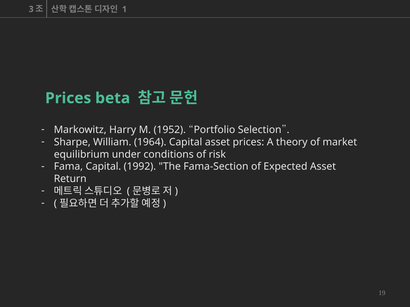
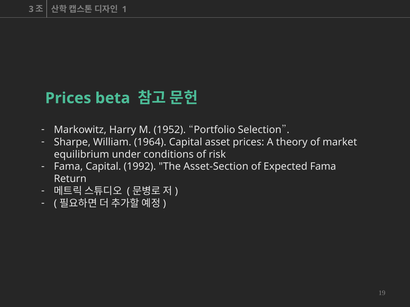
Fama-Section: Fama-Section -> Asset-Section
Expected Asset: Asset -> Fama
